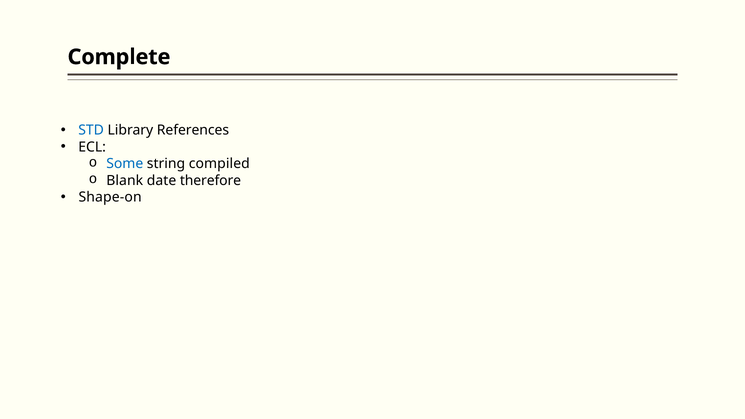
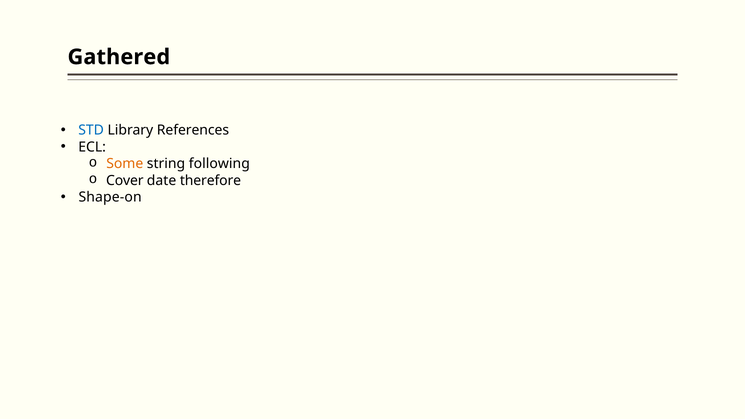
Complete: Complete -> Gathered
Some colour: blue -> orange
compiled: compiled -> following
Blank: Blank -> Cover
